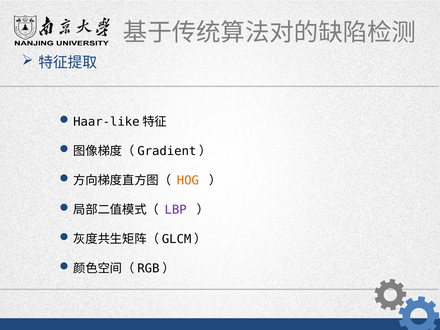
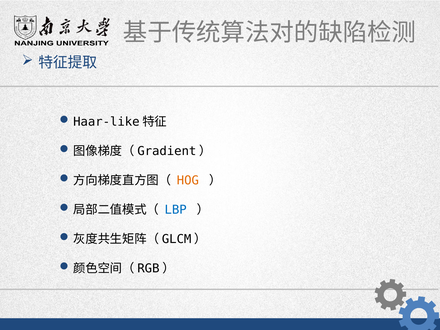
LBP colour: purple -> blue
